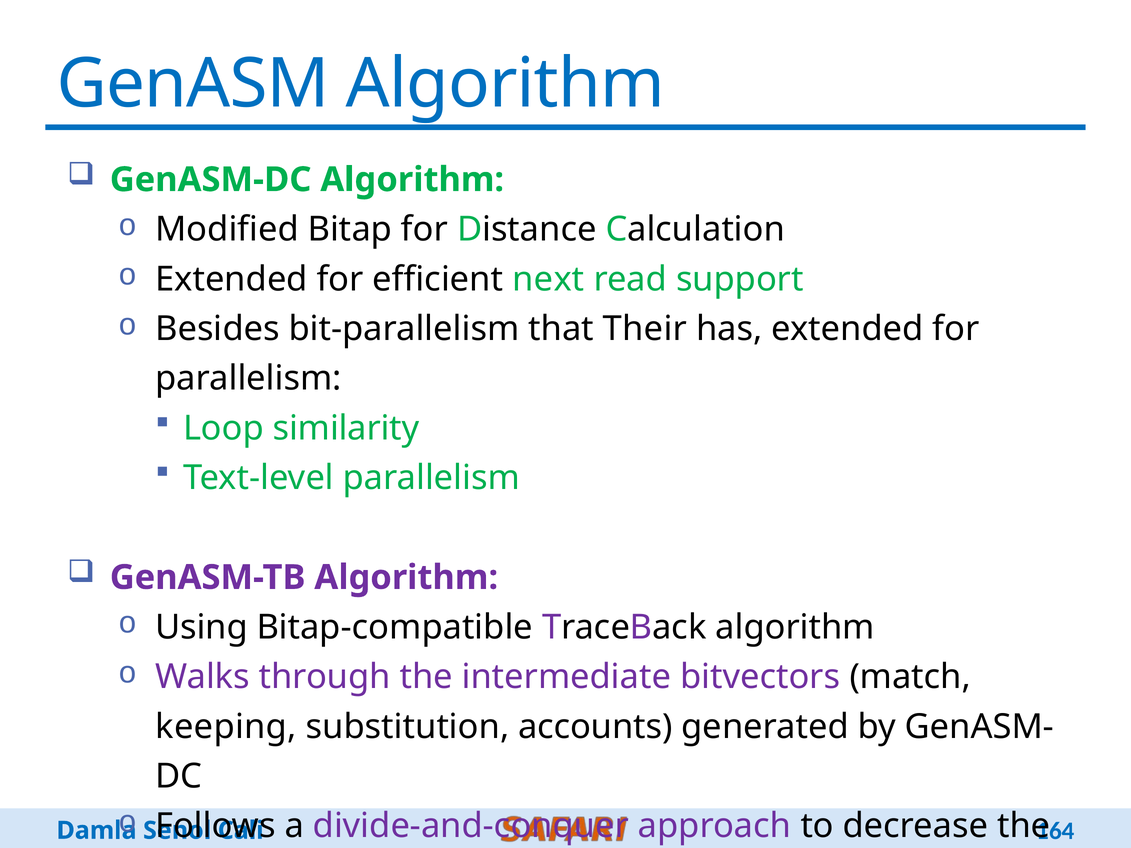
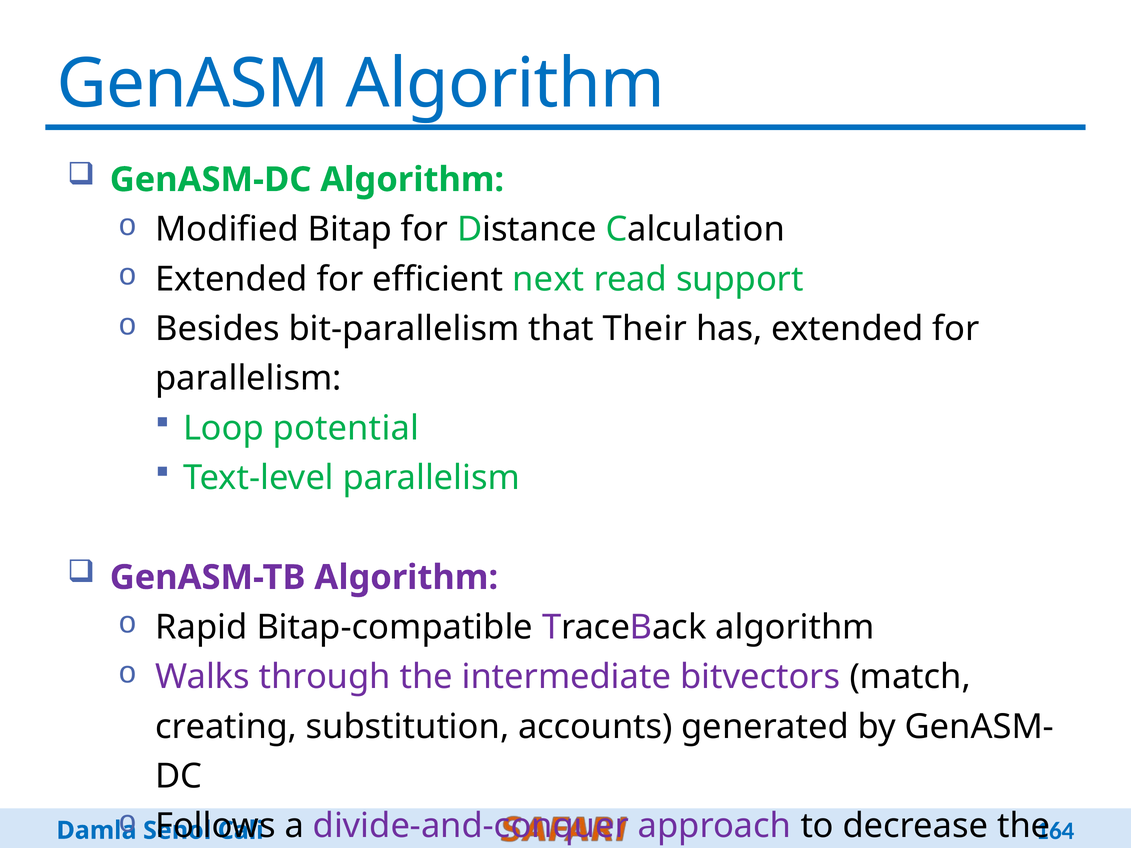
similarity: similarity -> potential
Using: Using -> Rapid
keeping: keeping -> creating
